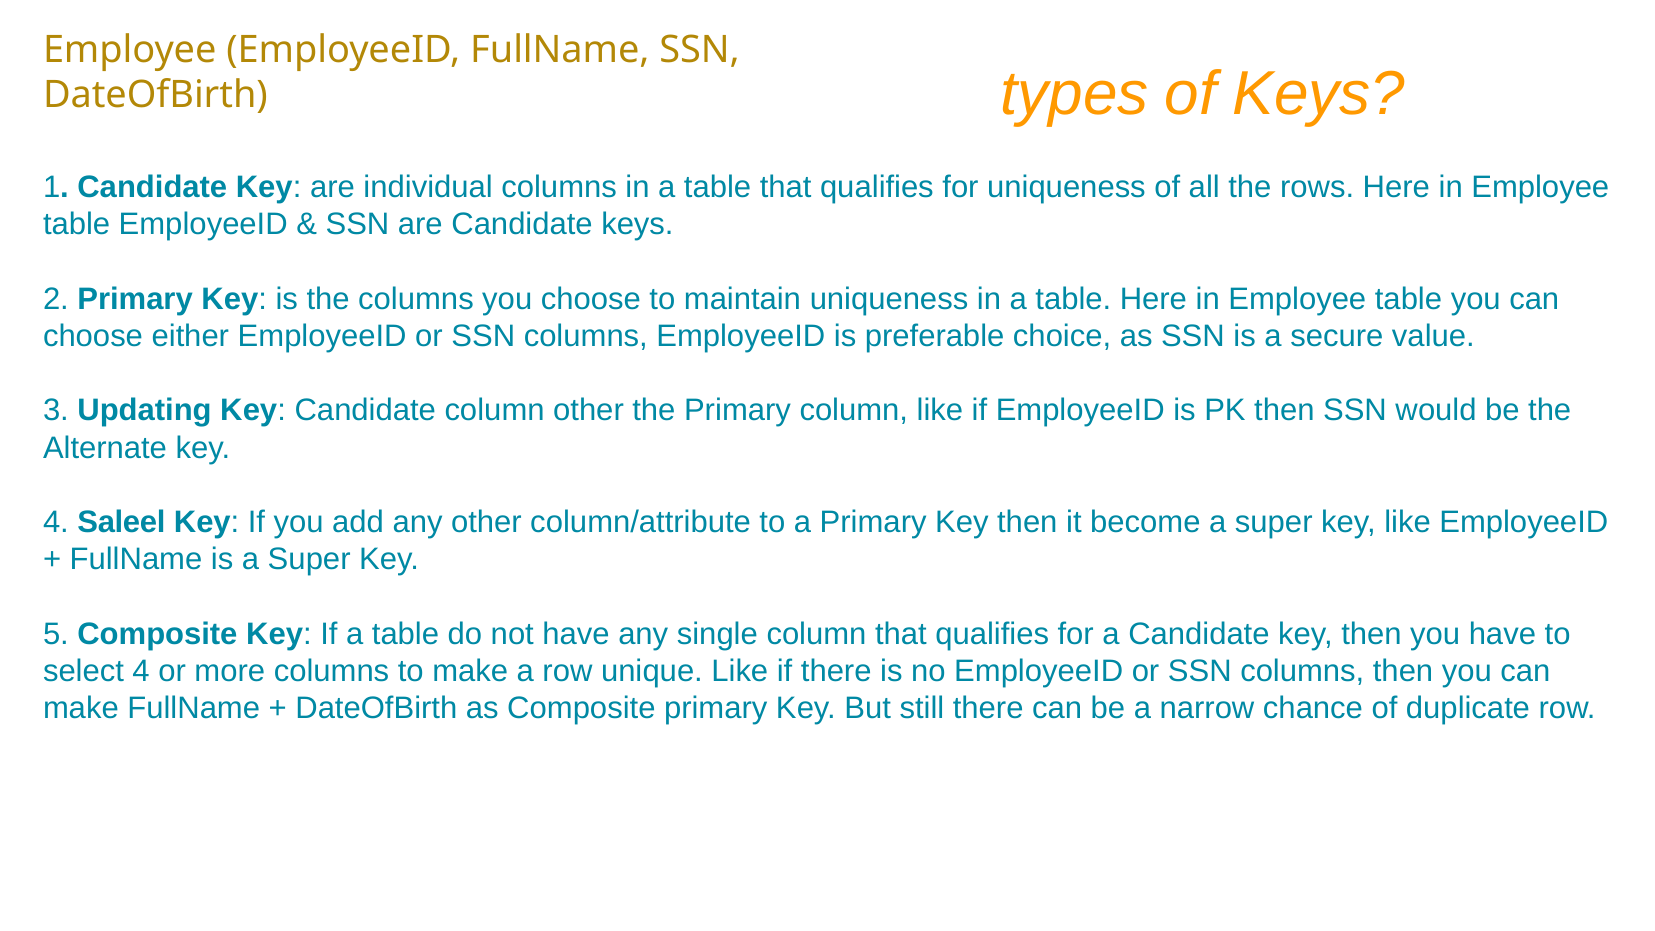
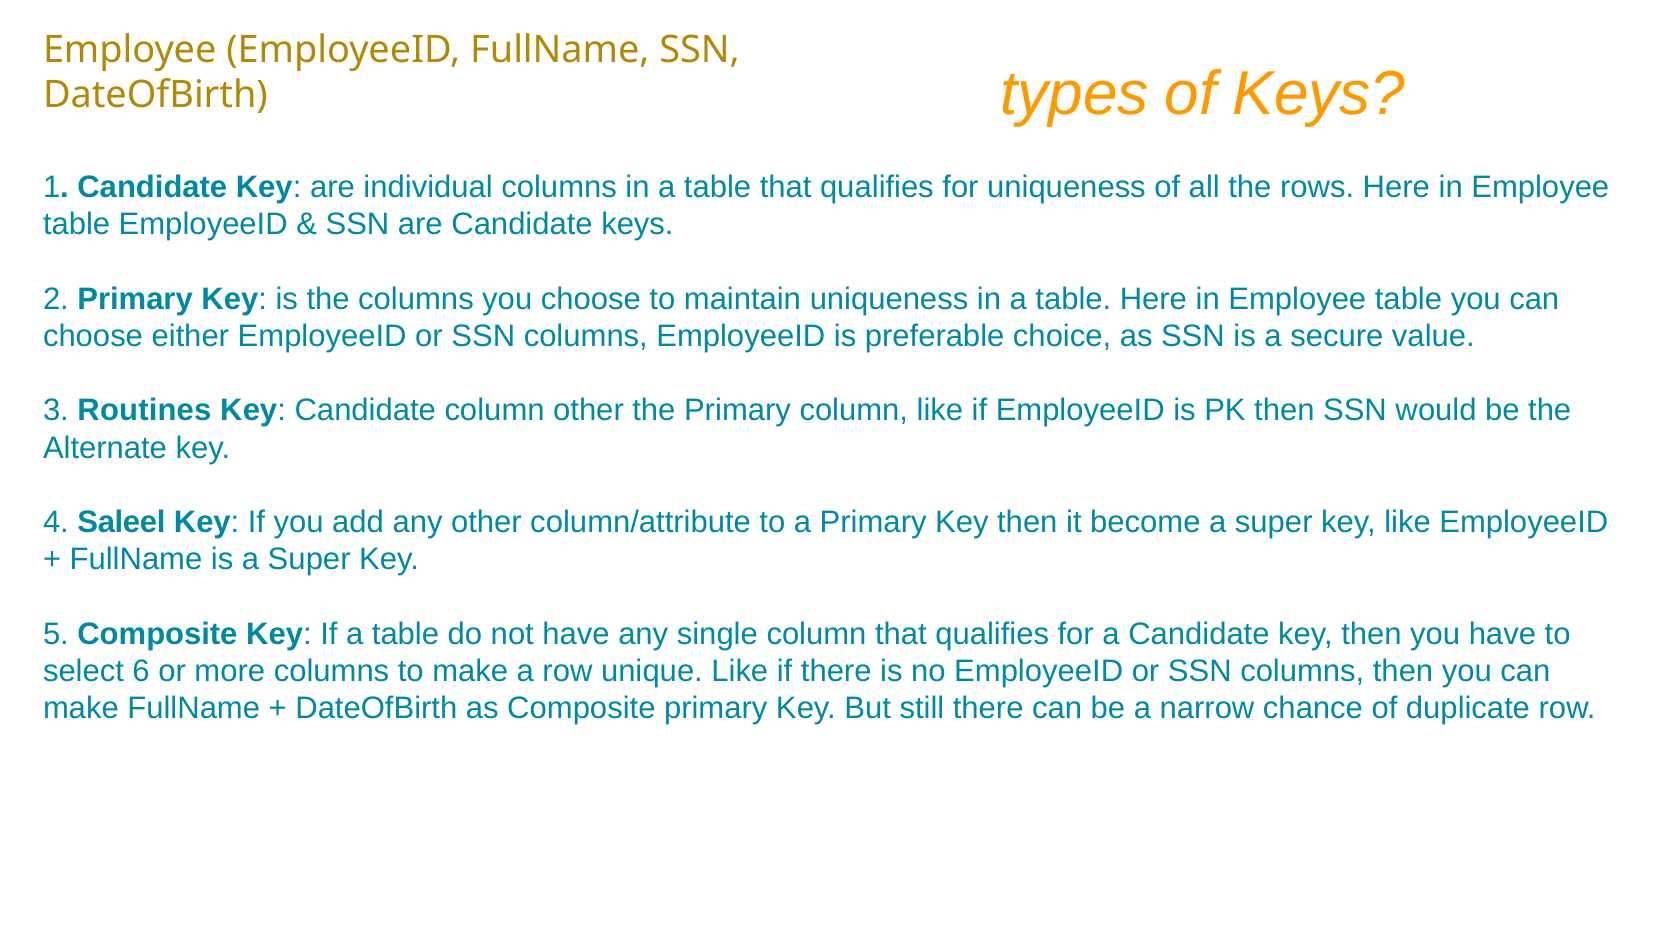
Updating: Updating -> Routines
select 4: 4 -> 6
